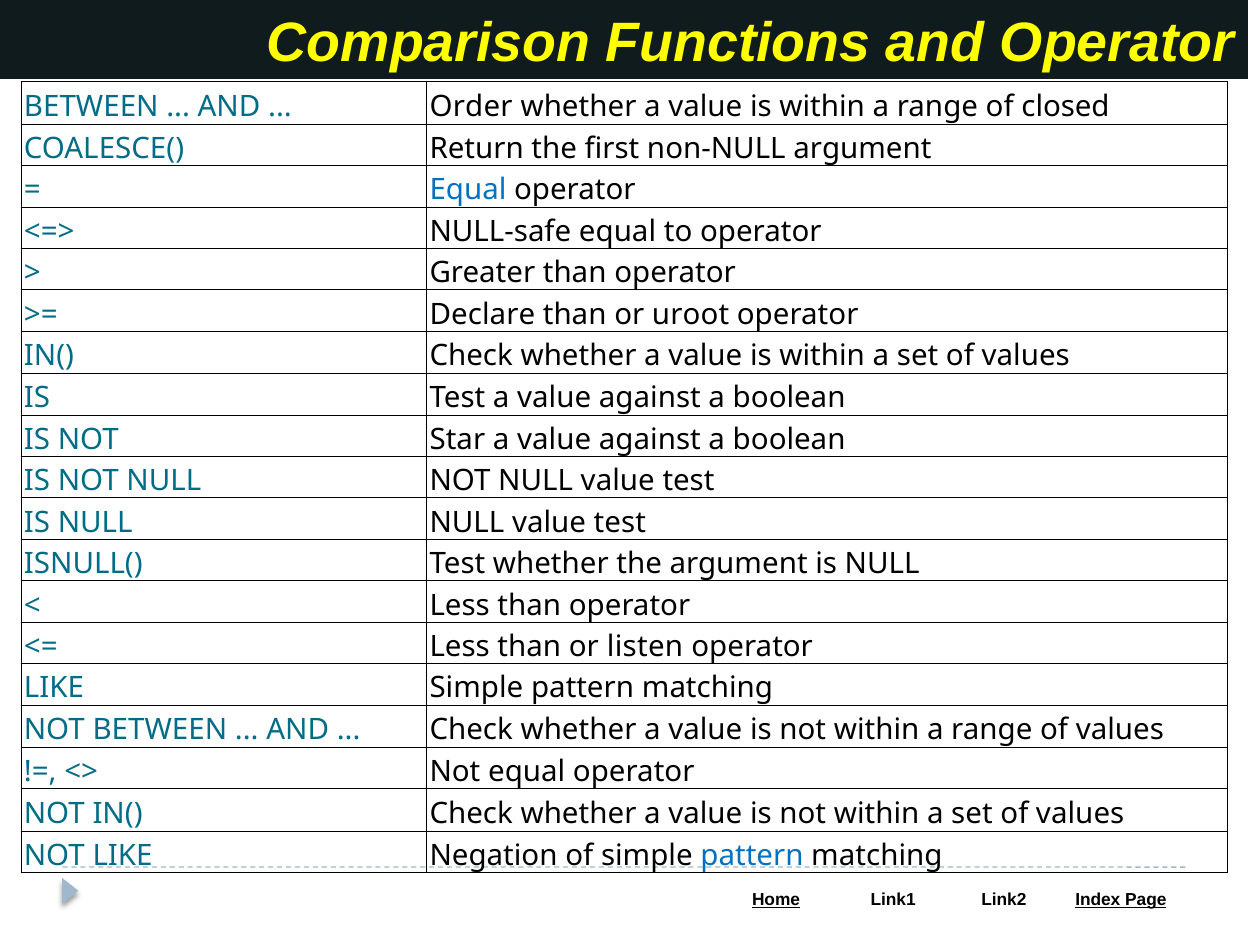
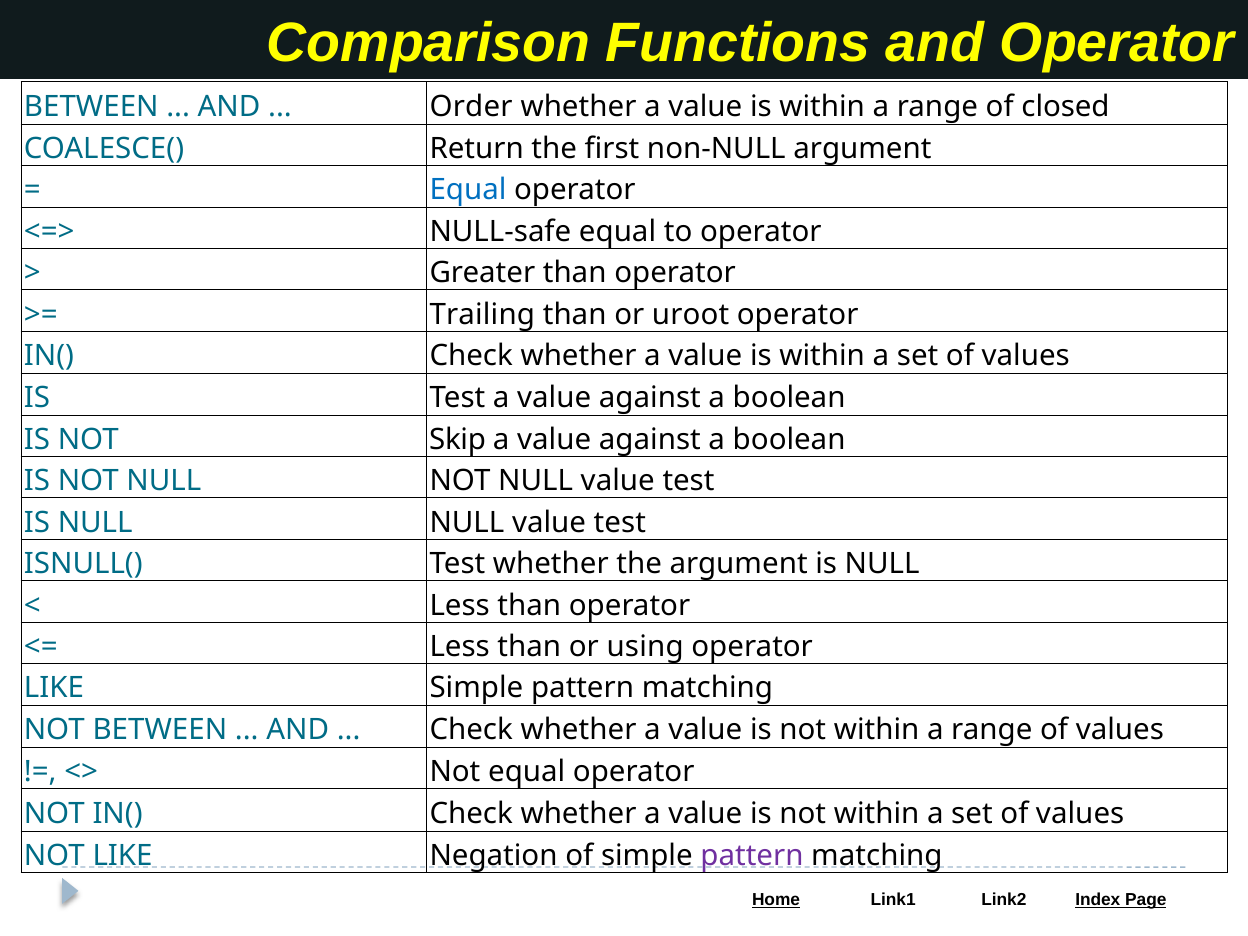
Declare: Declare -> Trailing
Star: Star -> Skip
listen: listen -> using
pattern at (752, 856) colour: blue -> purple
